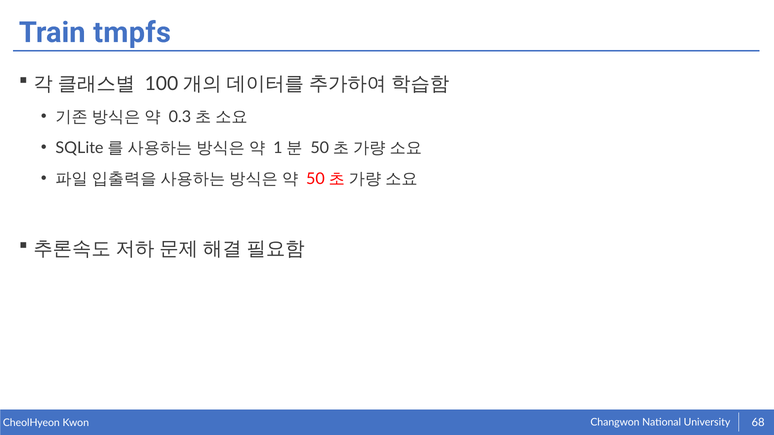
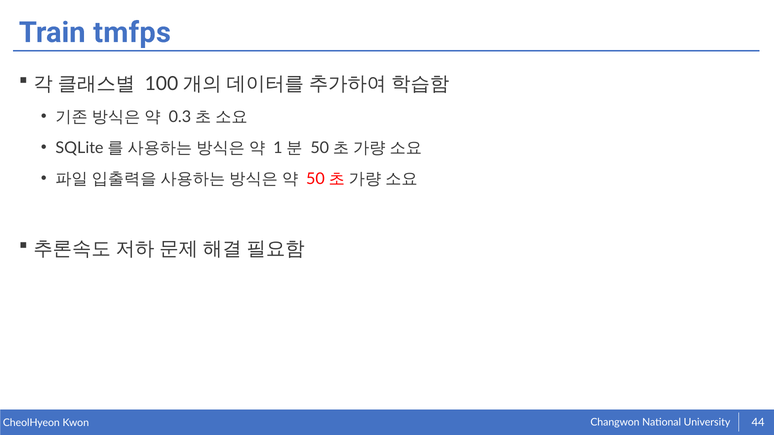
tmpfs: tmpfs -> tmfps
68: 68 -> 44
